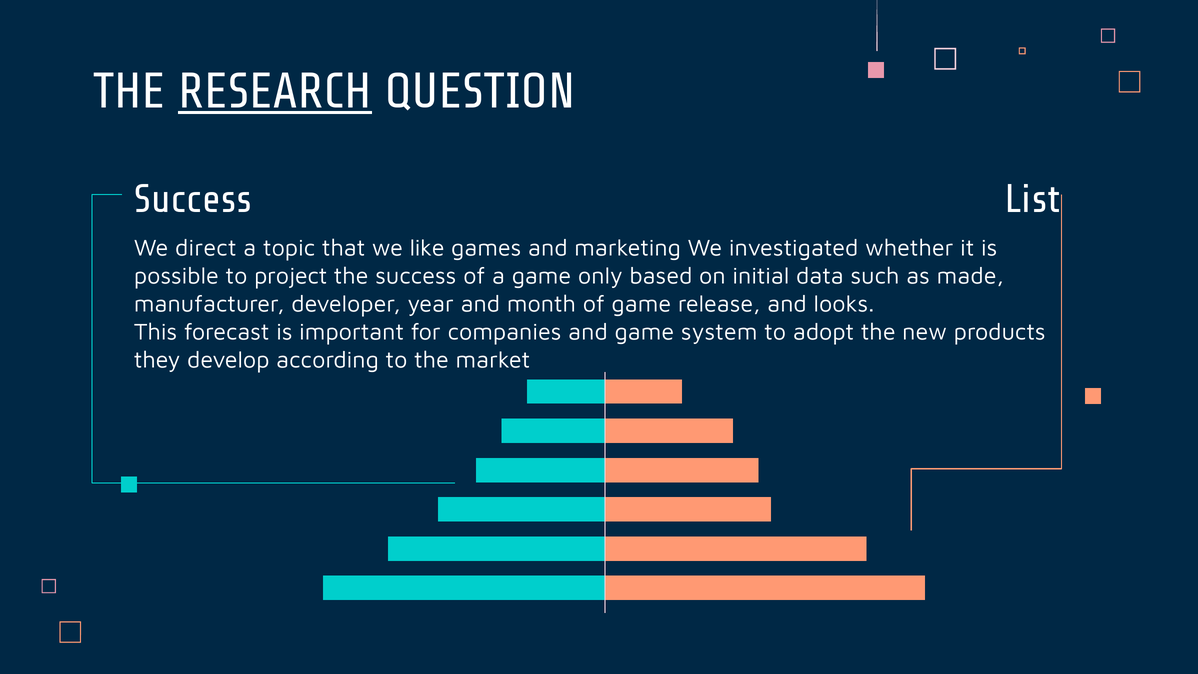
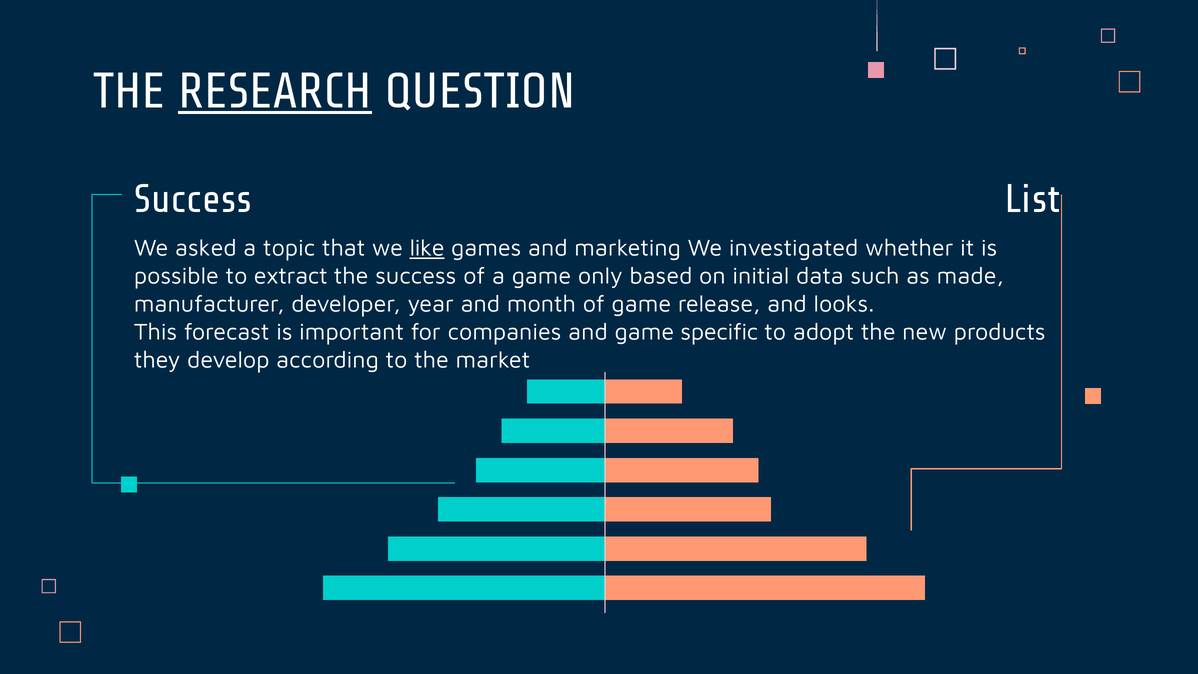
direct: direct -> asked
like underline: none -> present
project: project -> extract
system: system -> specific
